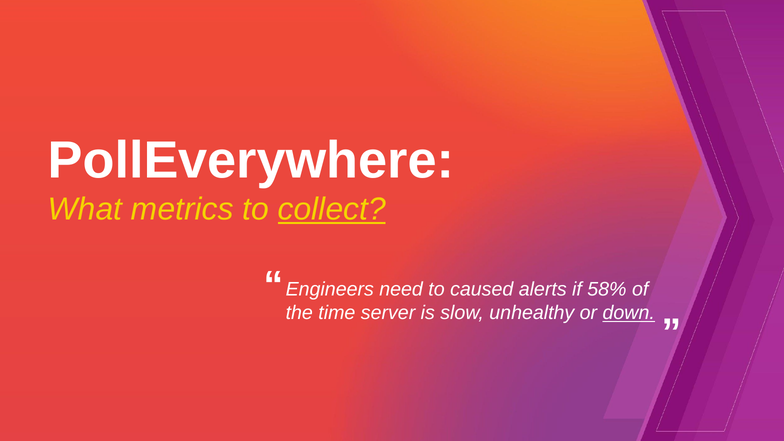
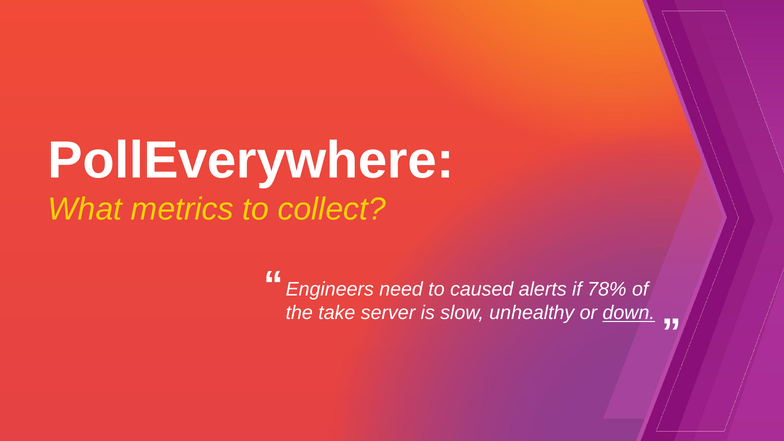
collect underline: present -> none
58%: 58% -> 78%
time: time -> take
